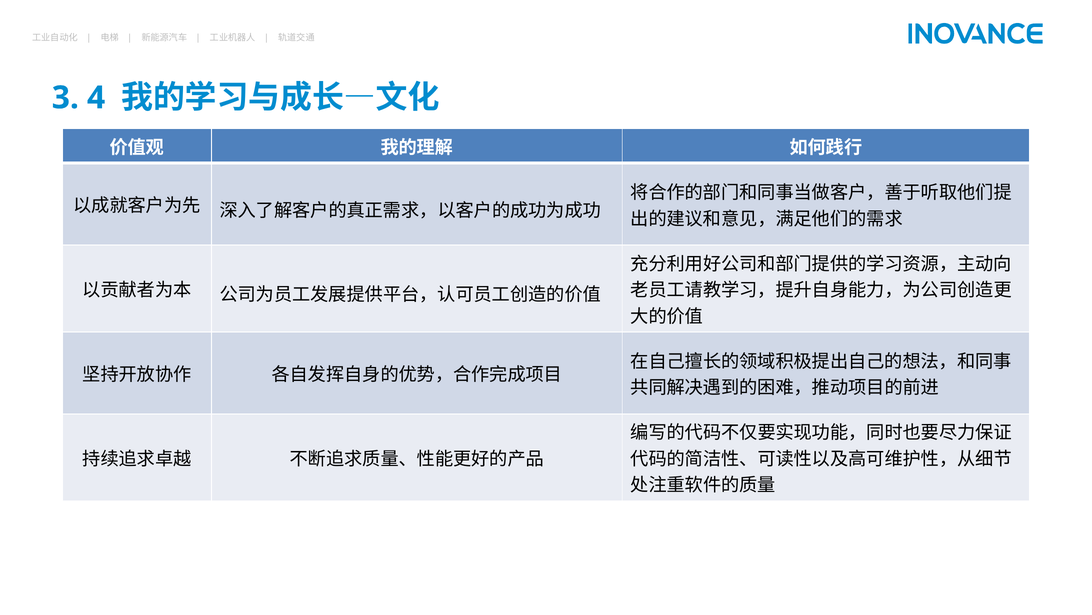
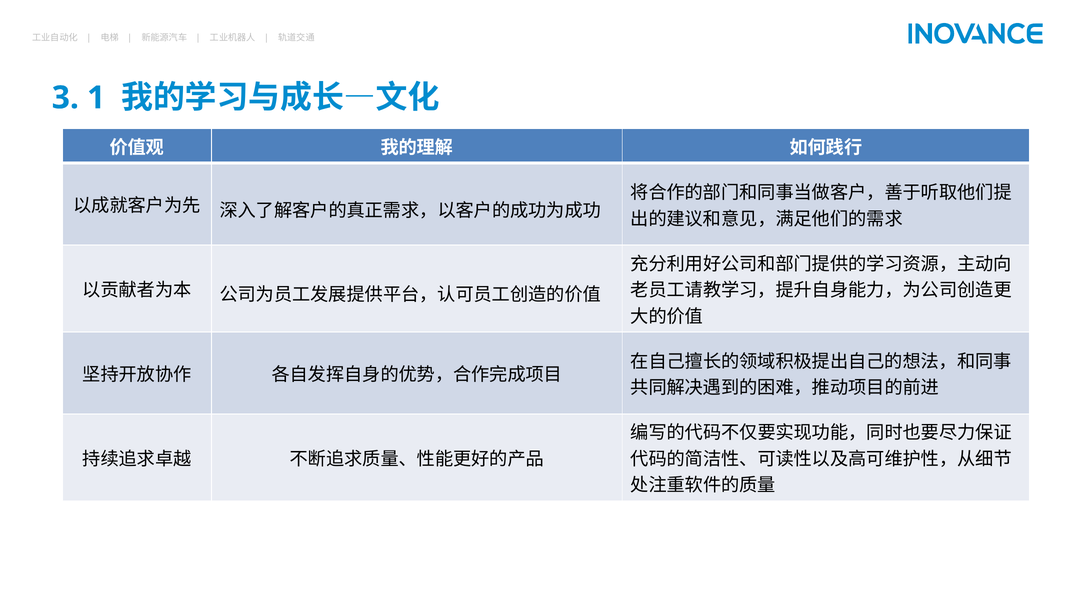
4: 4 -> 1
